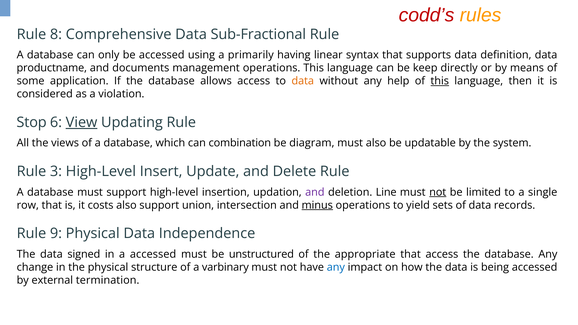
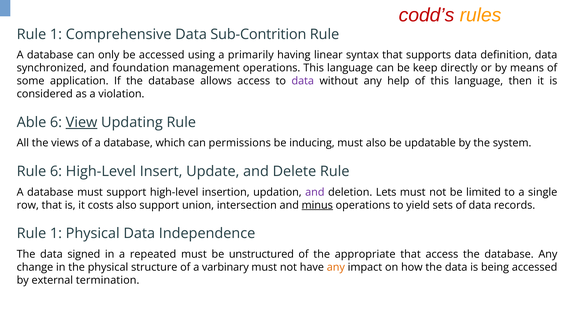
8 at (56, 34): 8 -> 1
Sub-Fractional: Sub-Fractional -> Sub-Contrition
productname: productname -> synchronized
documents: documents -> foundation
data at (303, 81) colour: orange -> purple
this at (440, 81) underline: present -> none
Stop: Stop -> Able
combination: combination -> permissions
diagram: diagram -> inducing
Rule 3: 3 -> 6
Line: Line -> Lets
not at (438, 192) underline: present -> none
9 at (56, 234): 9 -> 1
a accessed: accessed -> repeated
any at (336, 267) colour: blue -> orange
